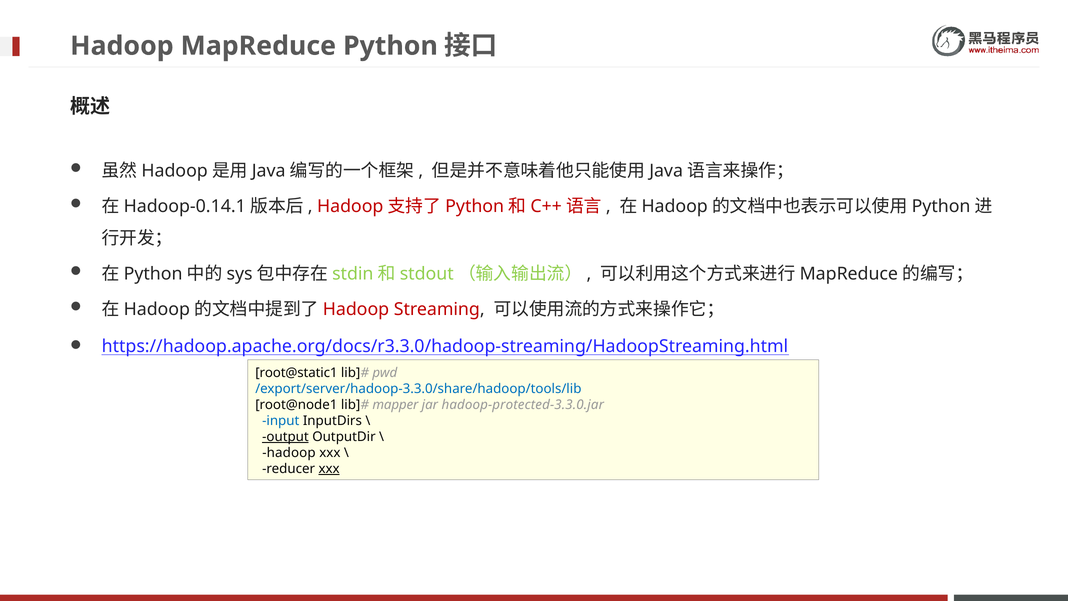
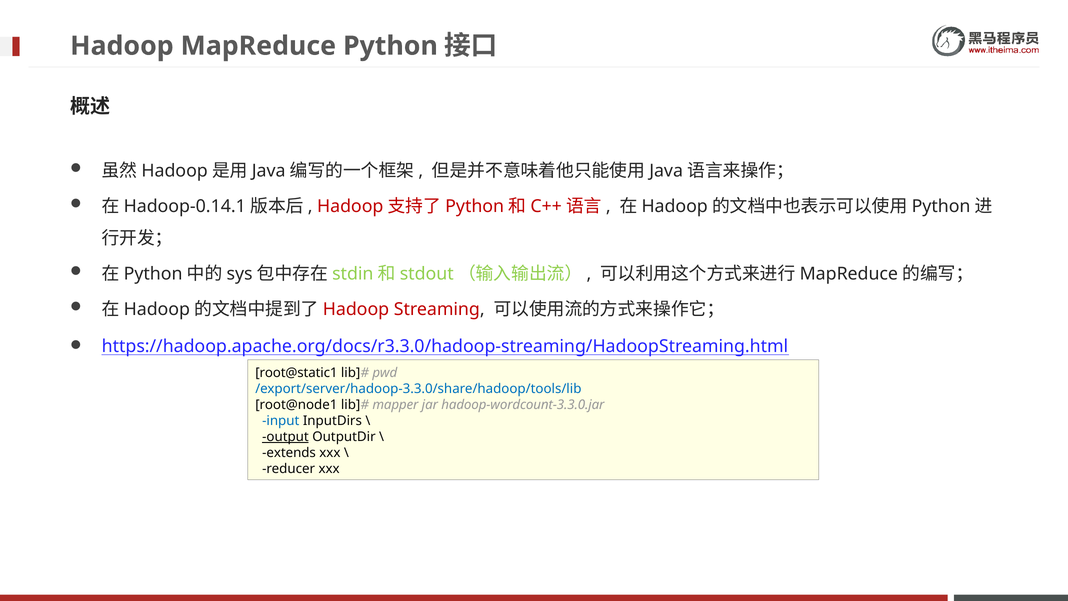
hadoop-protected-3.3.0.jar: hadoop-protected-3.3.0.jar -> hadoop-wordcount-3.3.0.jar
hadoop at (289, 453): hadoop -> extends
xxx at (329, 469) underline: present -> none
